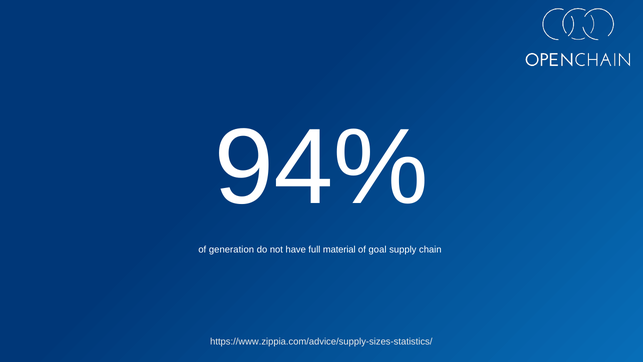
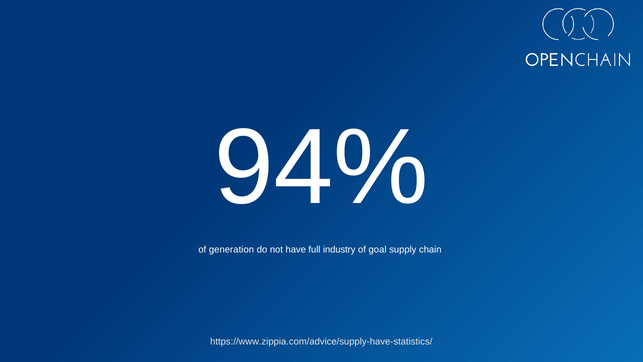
material: material -> industry
https://www.zippia.com/advice/supply-sizes-statistics/: https://www.zippia.com/advice/supply-sizes-statistics/ -> https://www.zippia.com/advice/supply-have-statistics/
